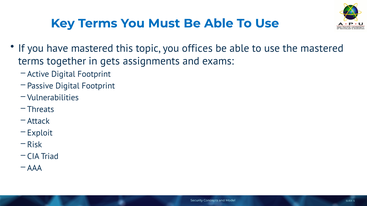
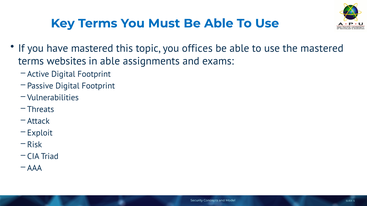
together: together -> websites
in gets: gets -> able
